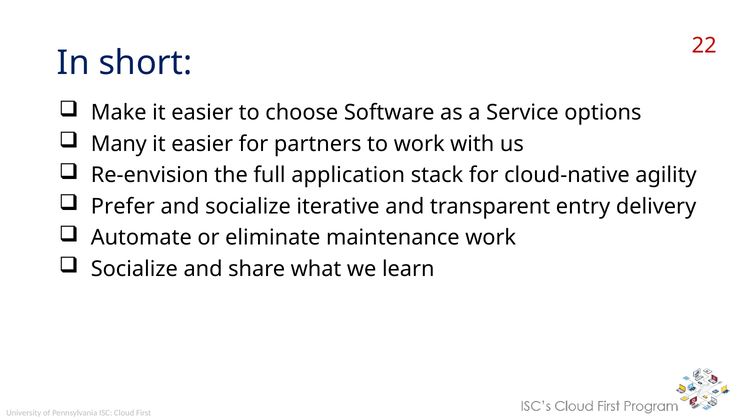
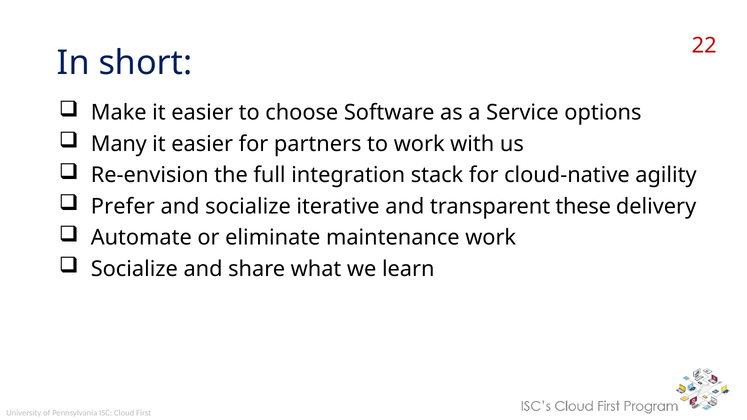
application: application -> integration
entry: entry -> these
